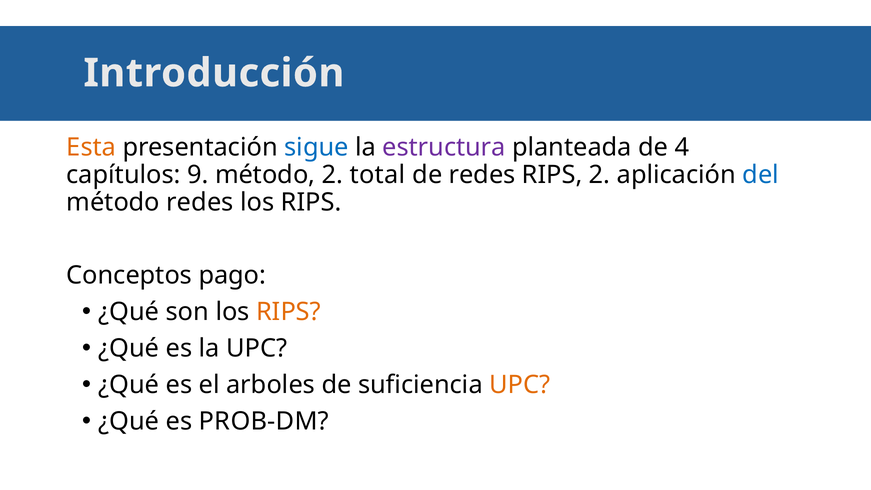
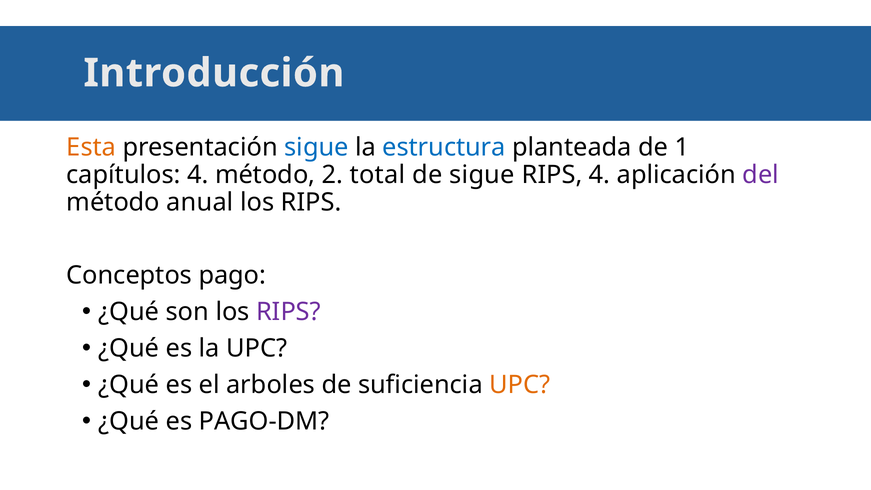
estructura colour: purple -> blue
4: 4 -> 1
capítulos 9: 9 -> 4
de redes: redes -> sigue
RIPS 2: 2 -> 4
del colour: blue -> purple
método redes: redes -> anual
RIPS at (288, 312) colour: orange -> purple
PROB-DM: PROB-DM -> PAGO-DM
